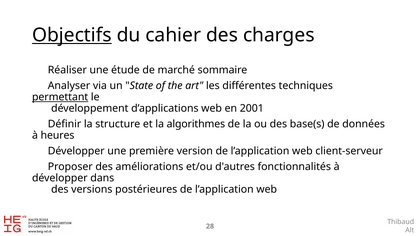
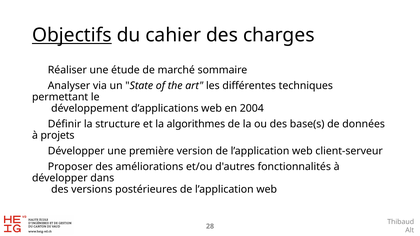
permettant underline: present -> none
2001: 2001 -> 2004
heures: heures -> projets
